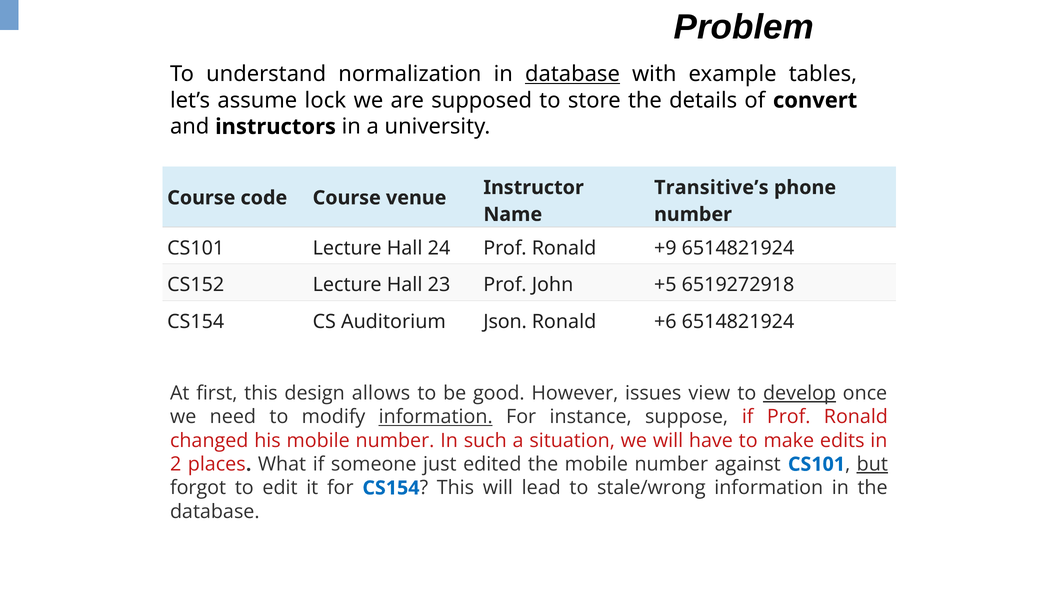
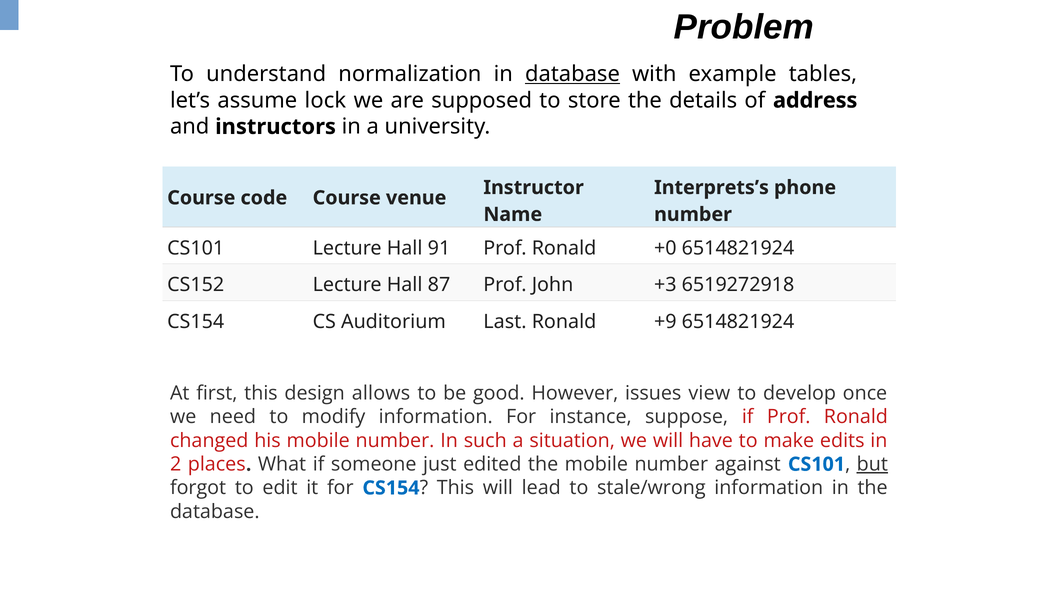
convert: convert -> address
Transitive’s: Transitive’s -> Interprets’s
24: 24 -> 91
+9: +9 -> +0
23: 23 -> 87
+5: +5 -> +3
Json: Json -> Last
+6: +6 -> +9
develop underline: present -> none
information at (436, 417) underline: present -> none
